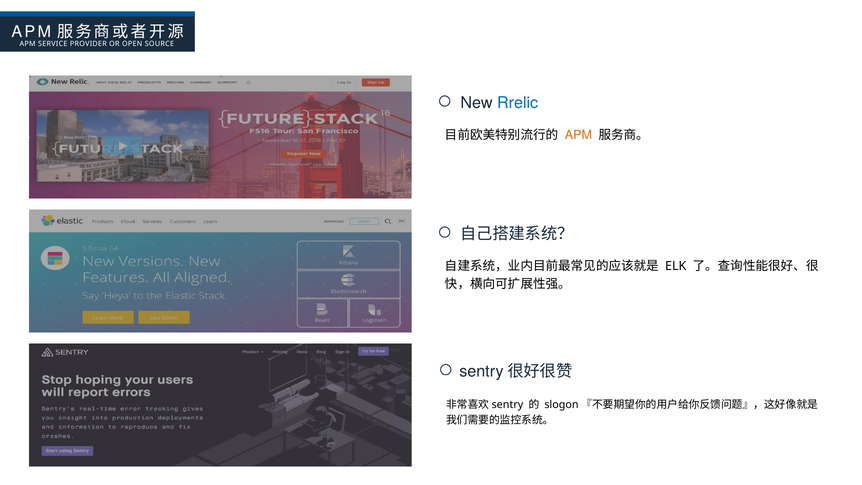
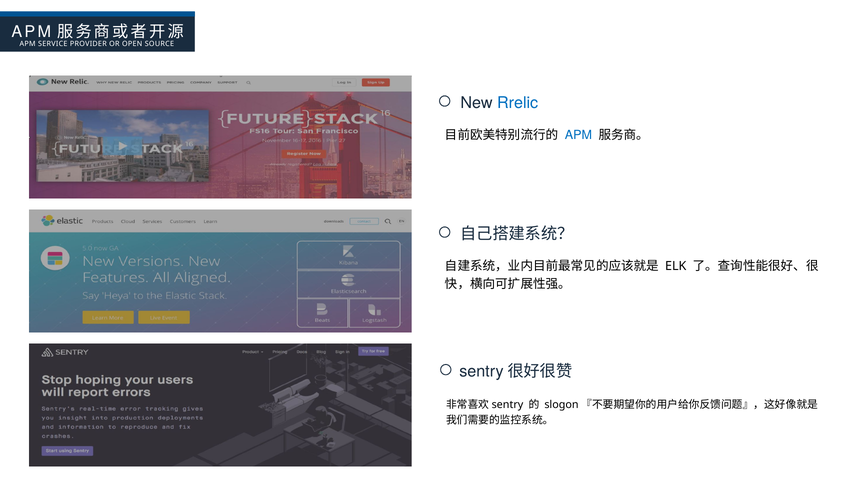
APM at (578, 135) colour: orange -> blue
